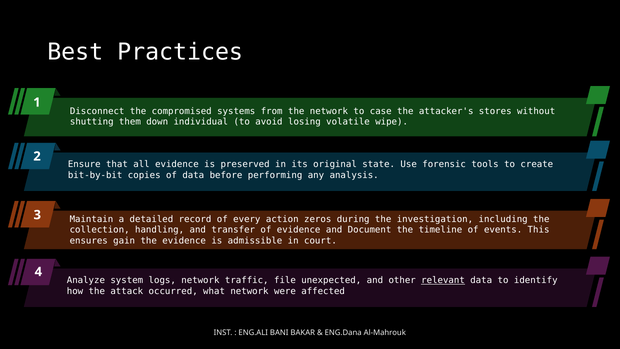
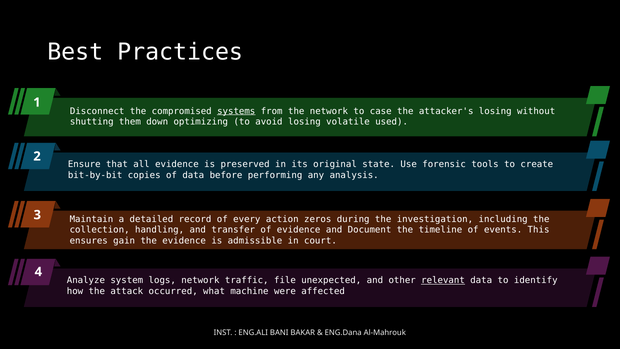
systems underline: none -> present
attacker's stores: stores -> losing
individual: individual -> optimizing
wipe: wipe -> used
what network: network -> machine
